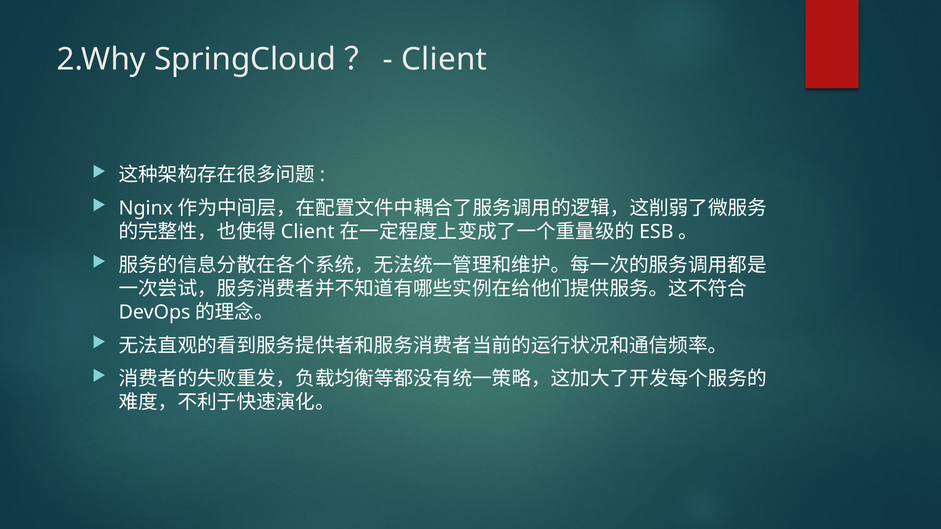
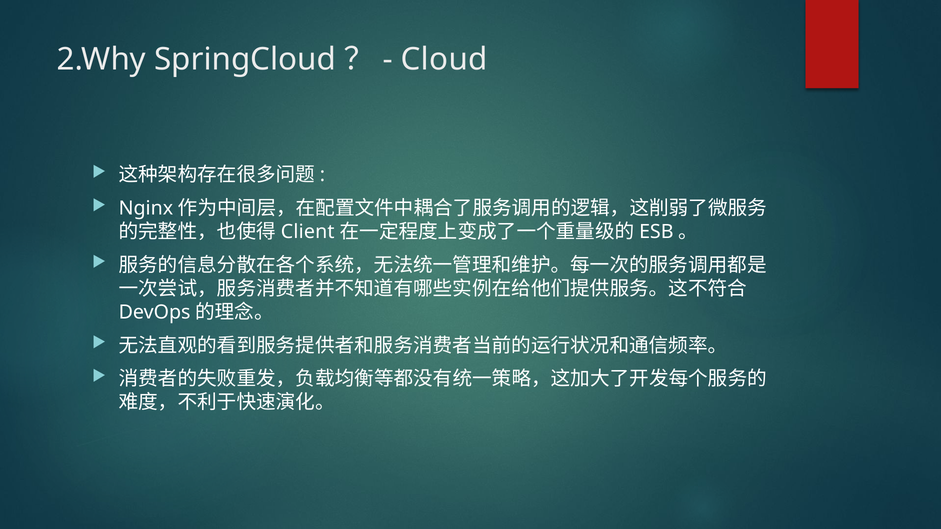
Client at (444, 60): Client -> Cloud
